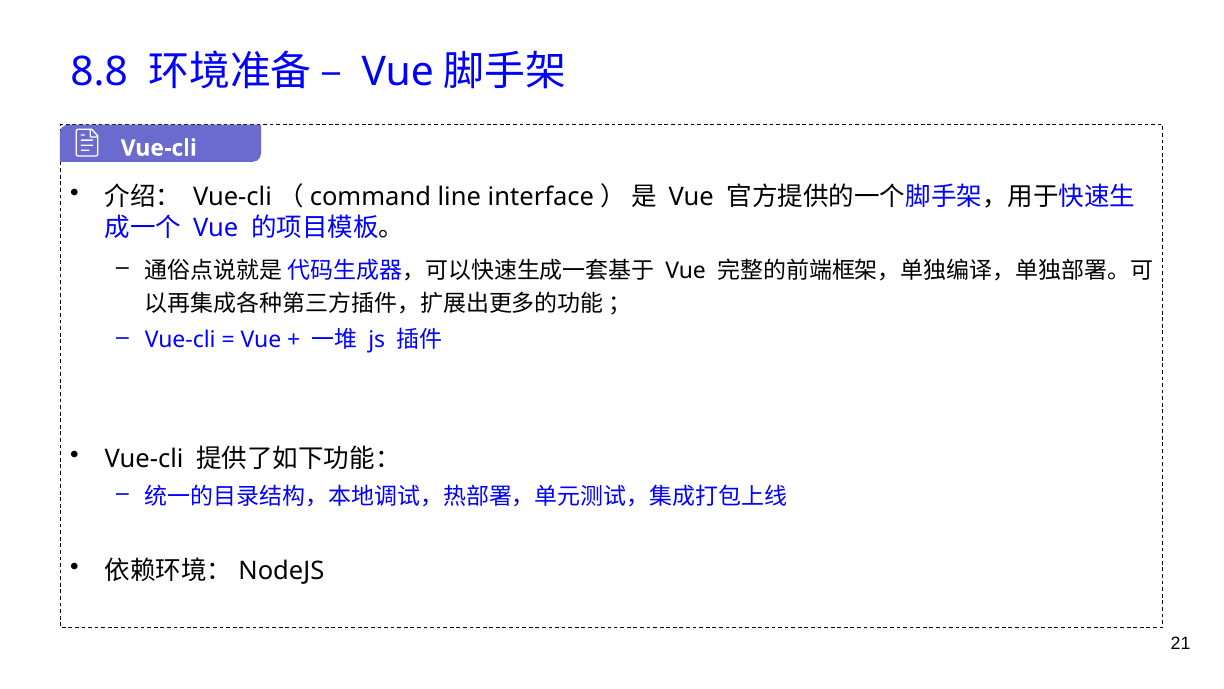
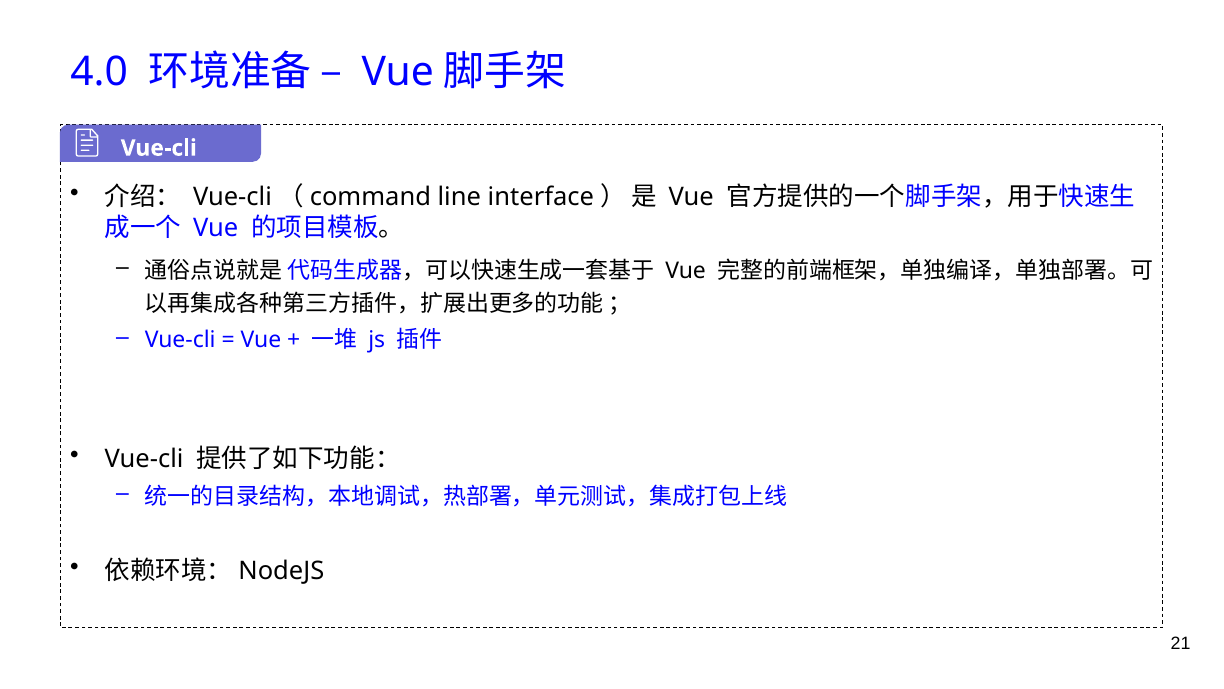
8.8: 8.8 -> 4.0
